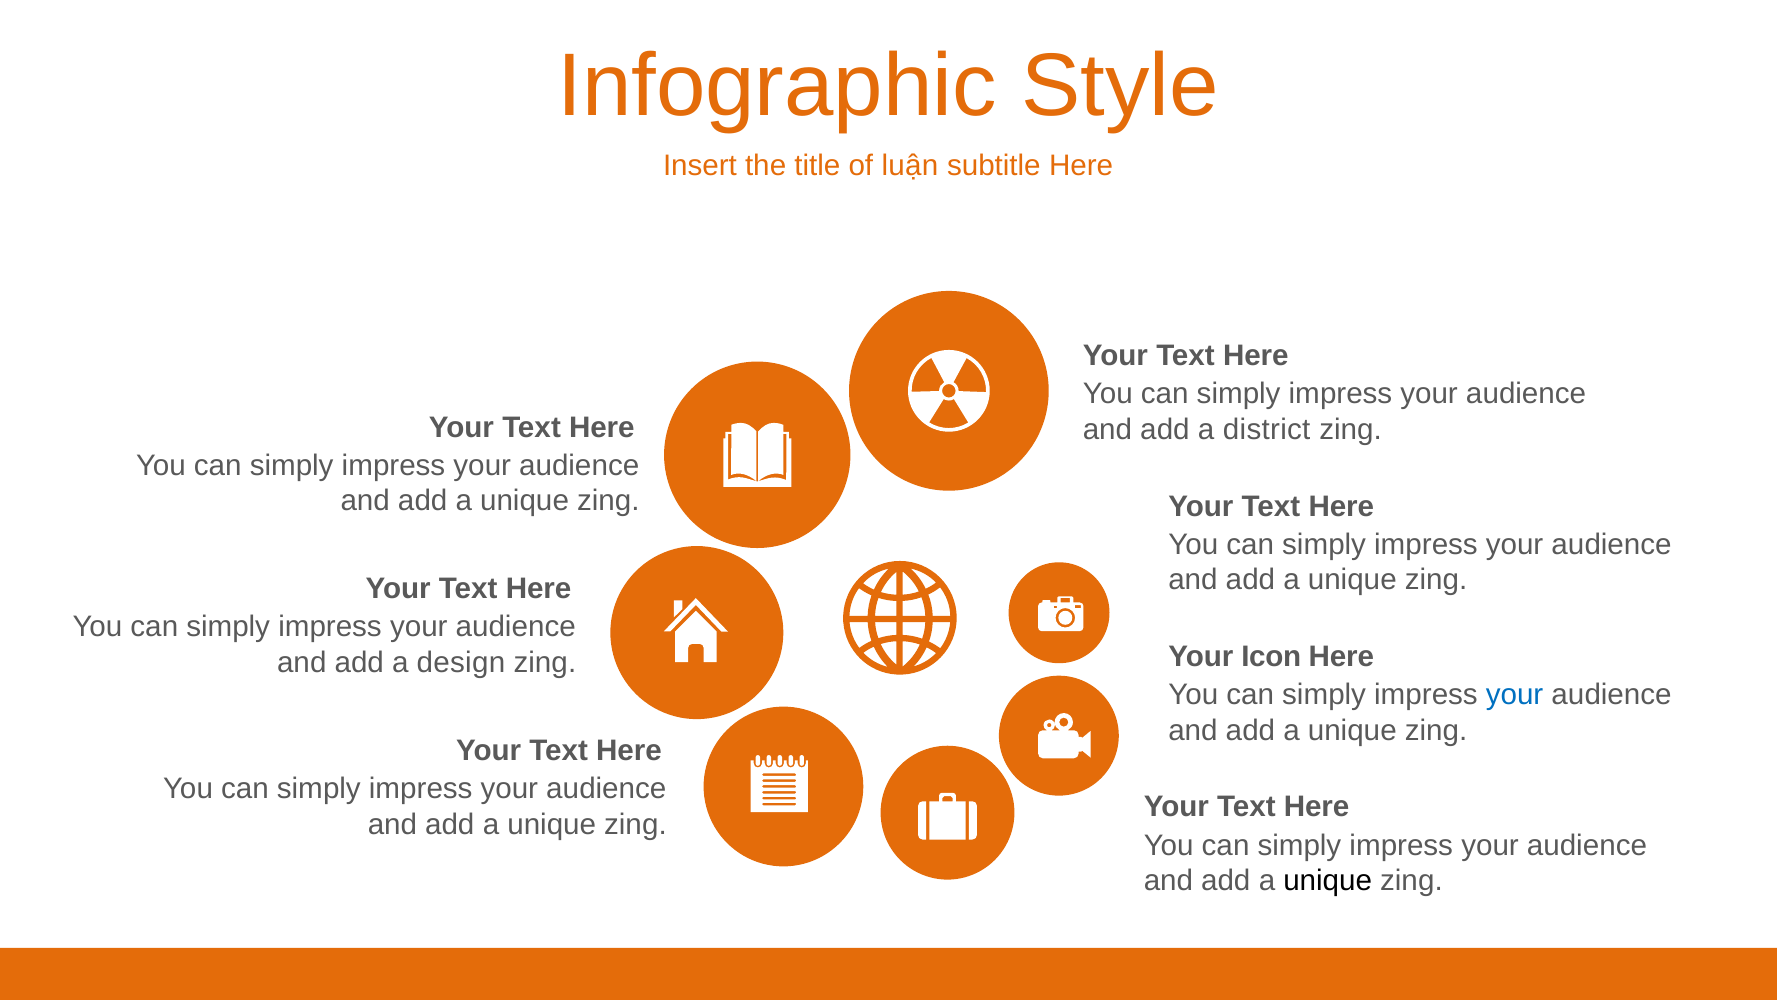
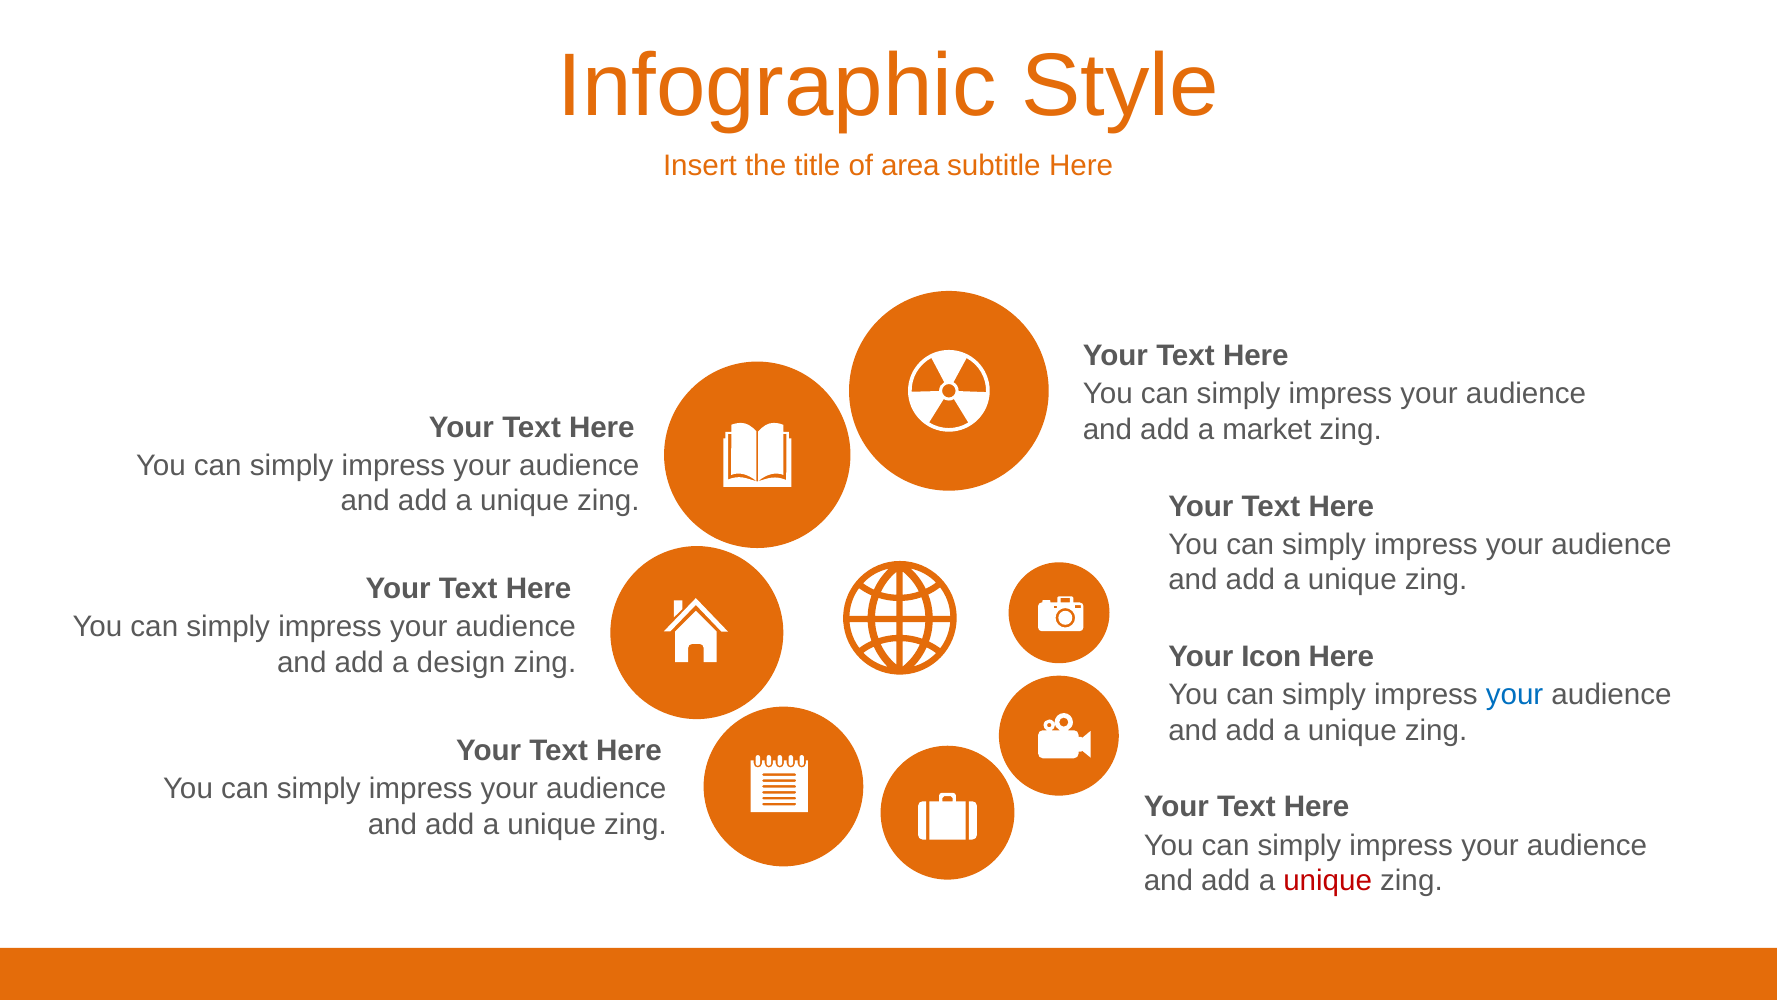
luận: luận -> area
district: district -> market
unique at (1328, 880) colour: black -> red
